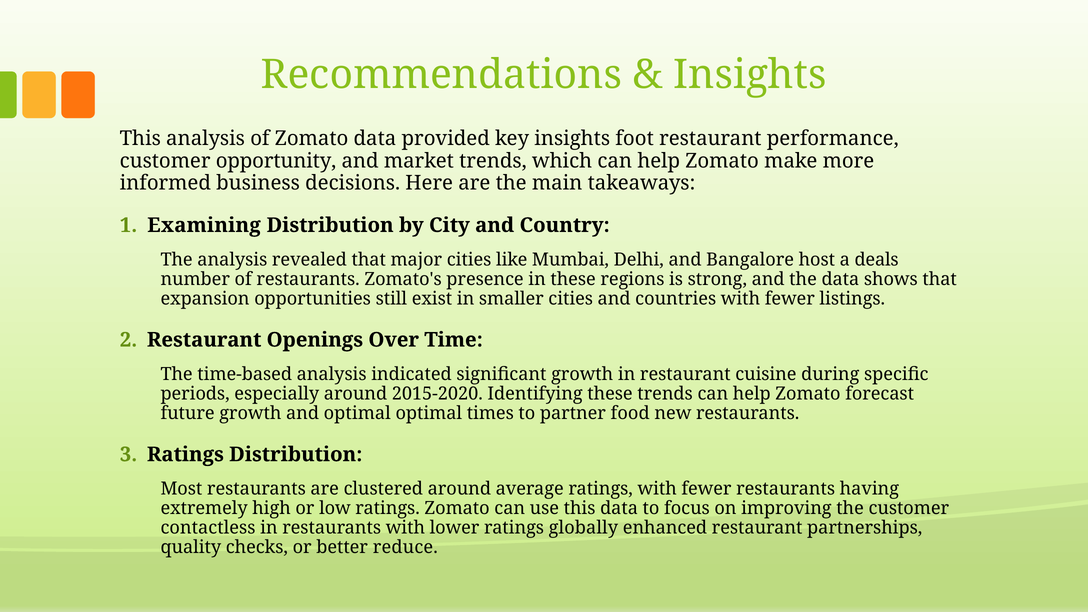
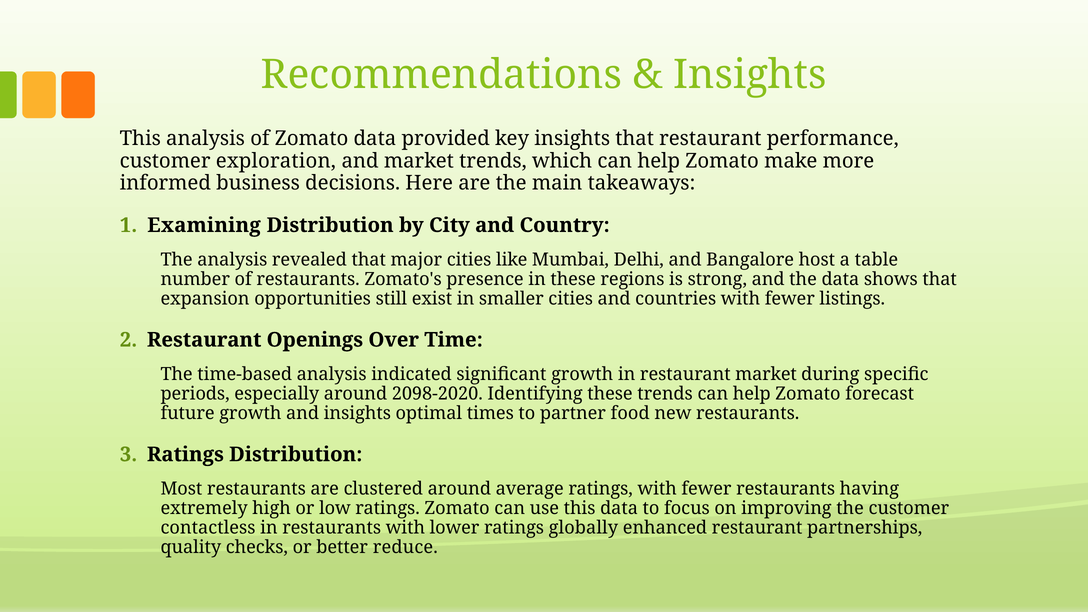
insights foot: foot -> that
opportunity: opportunity -> exploration
deals: deals -> table
restaurant cuisine: cuisine -> market
2015-2020: 2015-2020 -> 2098-2020
and optimal: optimal -> insights
